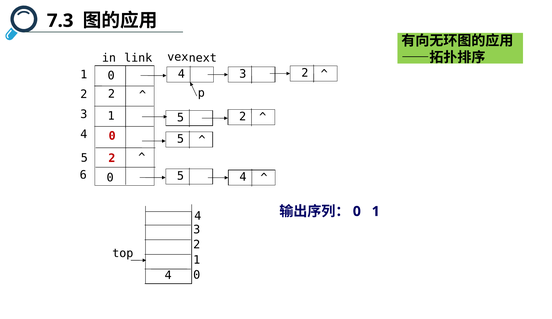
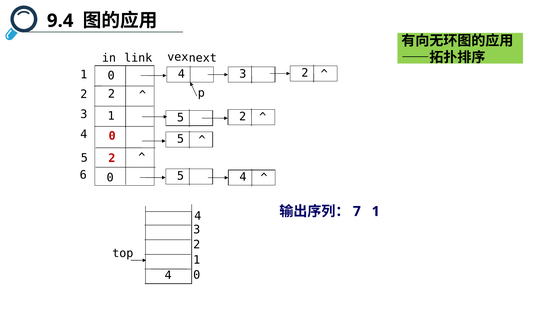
7.3: 7.3 -> 9.4
0 at (357, 211): 0 -> 7
